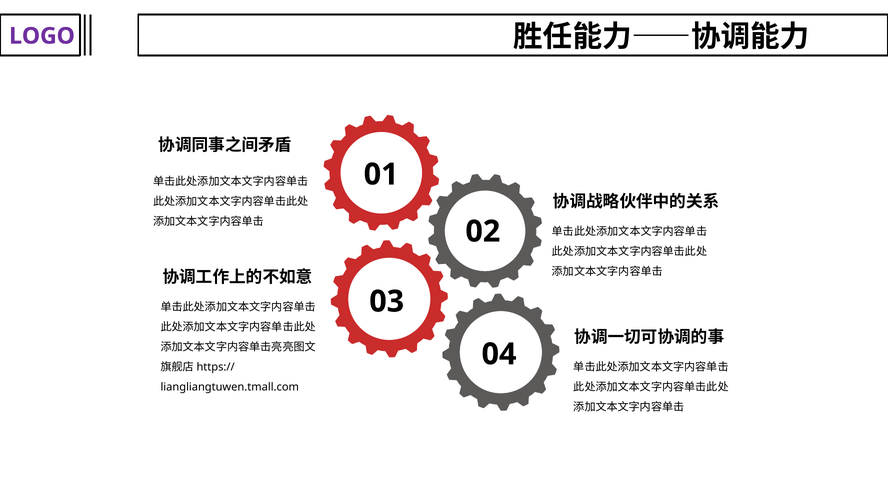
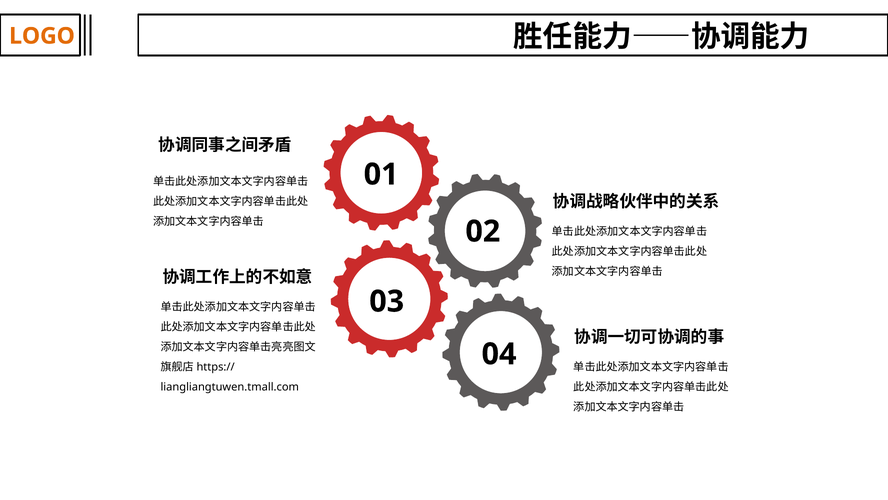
LOGO colour: purple -> orange
